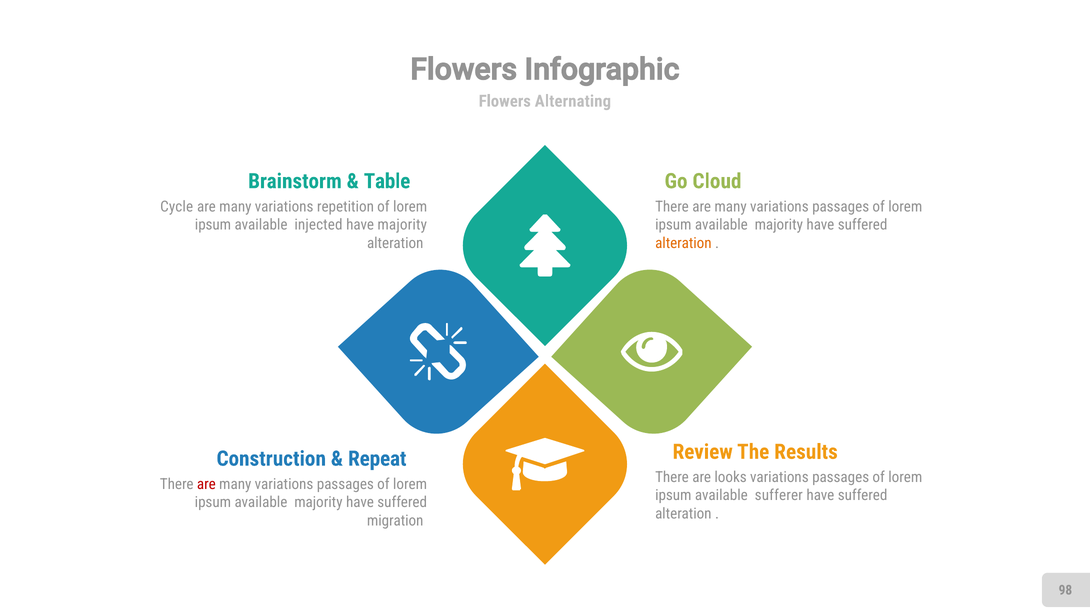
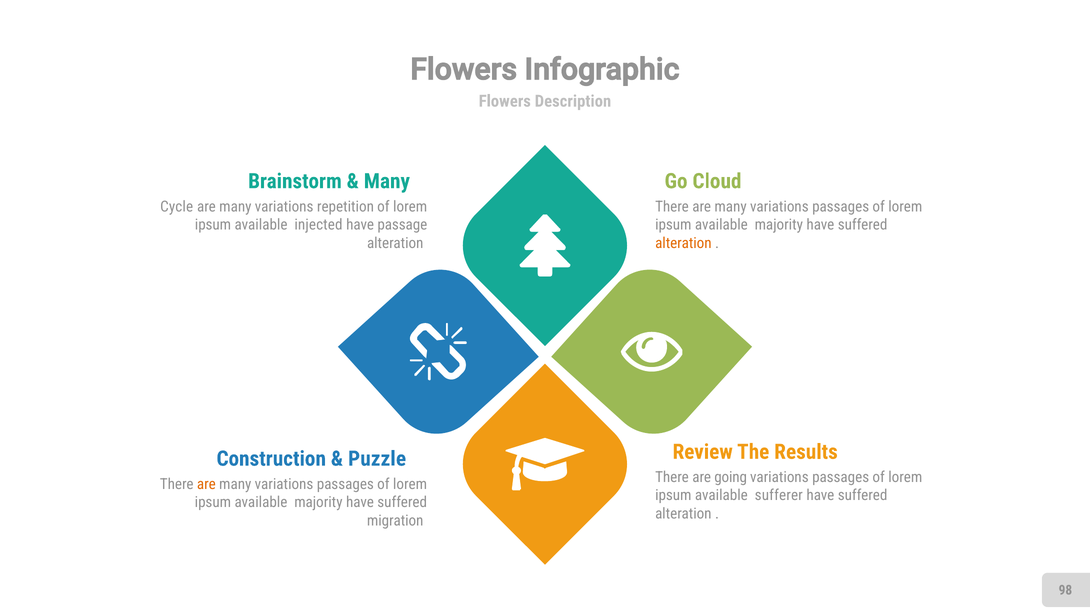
Alternating: Alternating -> Description
Table at (387, 181): Table -> Many
have majority: majority -> passage
Repeat: Repeat -> Puzzle
looks: looks -> going
are at (206, 484) colour: red -> orange
